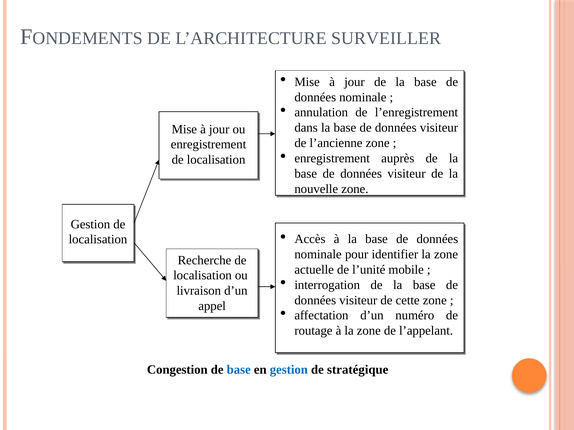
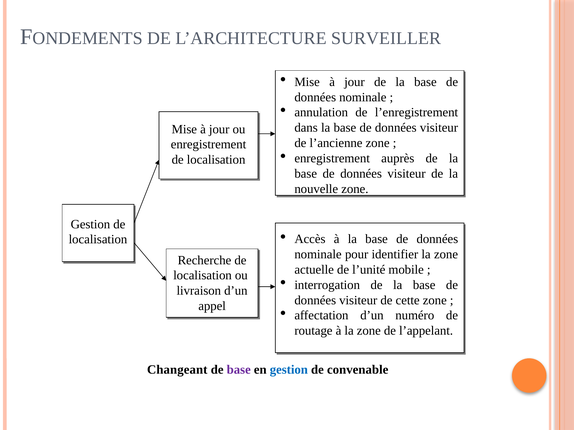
Congestion: Congestion -> Changeant
base at (239, 370) colour: blue -> purple
stratégique: stratégique -> convenable
